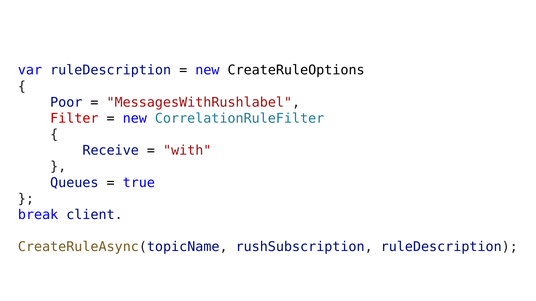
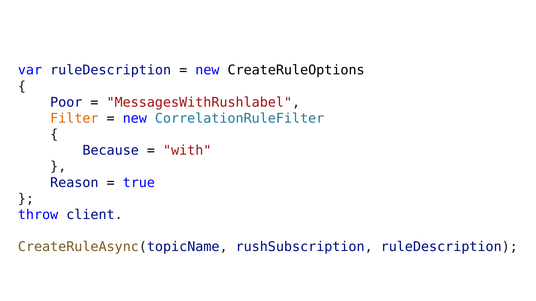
Filter colour: red -> orange
Receive: Receive -> Because
Queues: Queues -> Reason
break: break -> throw
